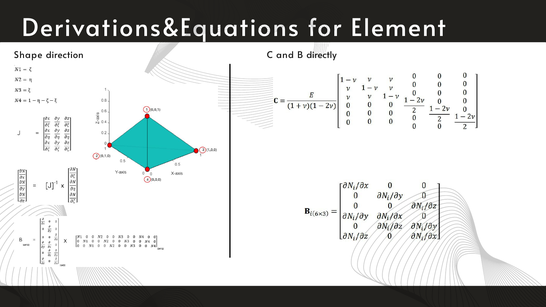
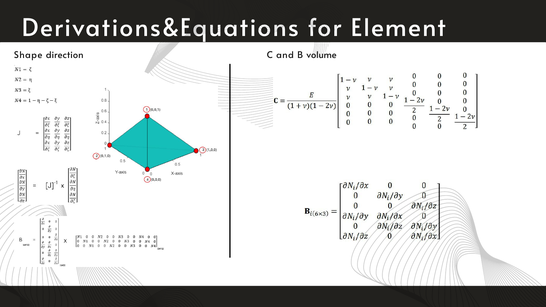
directly: directly -> volume
